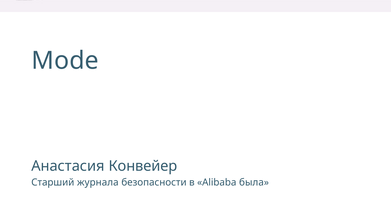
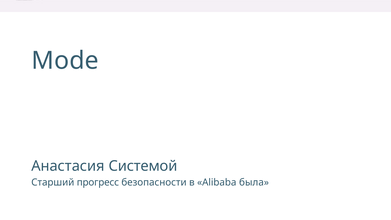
Конвейер: Конвейер -> Системой
журнала: журнала -> прогресс
